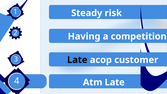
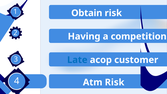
Steady: Steady -> Obtain
Late at (77, 60) colour: black -> blue
Atm Late: Late -> Risk
